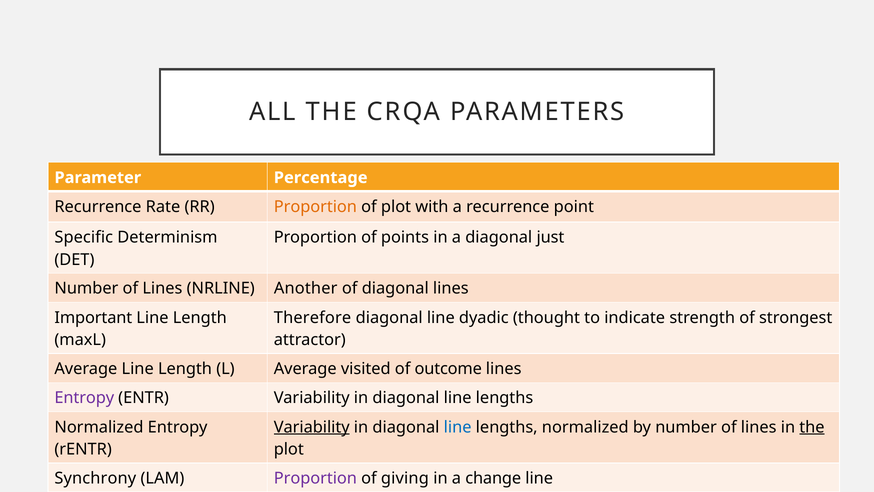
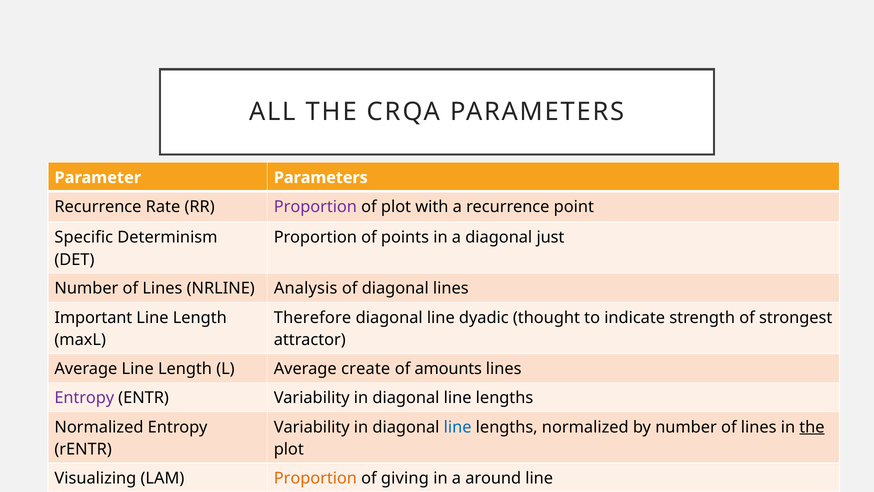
Parameter Percentage: Percentage -> Parameters
Proportion at (315, 207) colour: orange -> purple
Another: Another -> Analysis
visited: visited -> create
outcome: outcome -> amounts
Variability at (312, 427) underline: present -> none
Synchrony: Synchrony -> Visualizing
Proportion at (315, 478) colour: purple -> orange
change: change -> around
